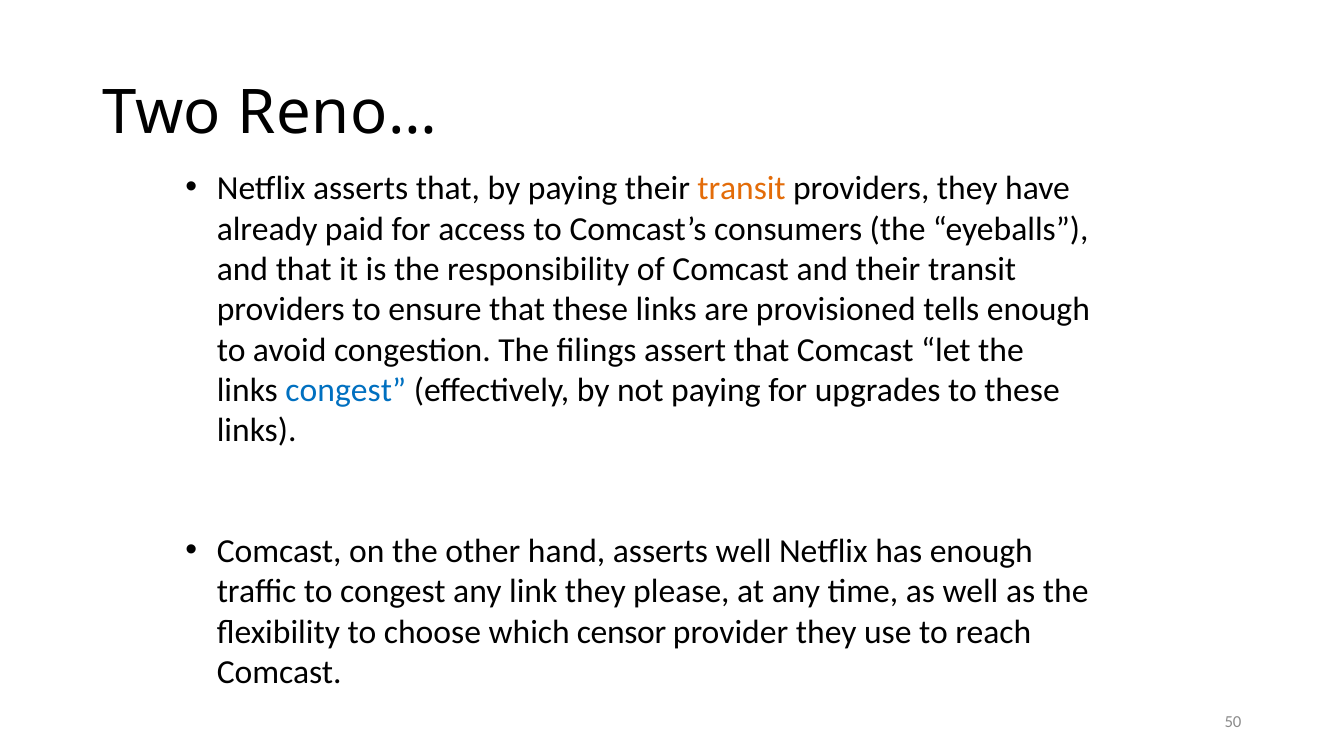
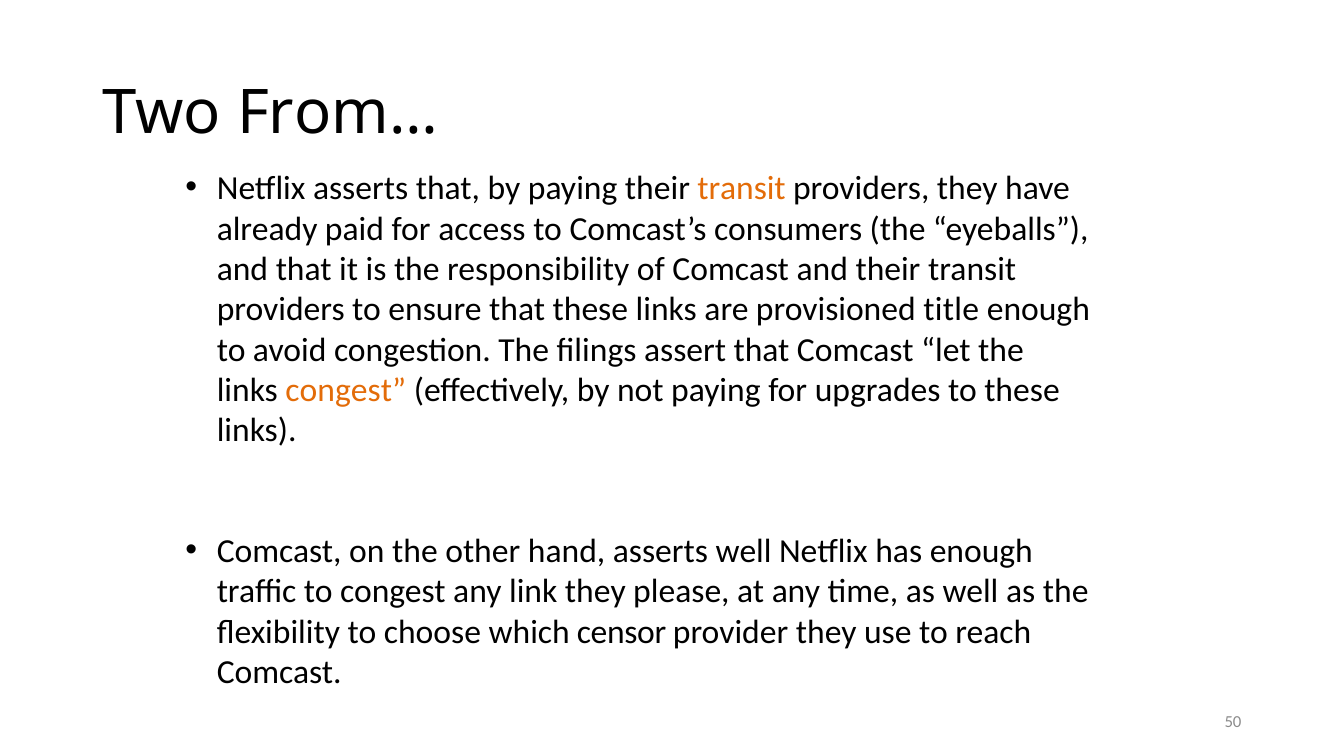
Reno…: Reno… -> From…
tells: tells -> title
congest at (346, 390) colour: blue -> orange
